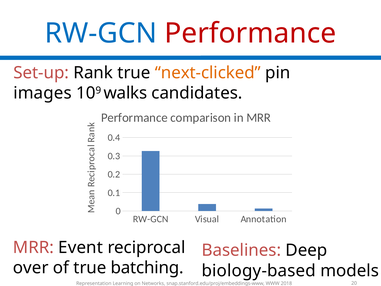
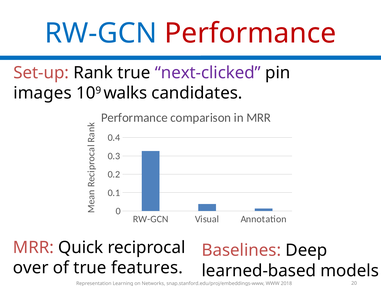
next-clicked colour: orange -> purple
Event: Event -> Quick
batching: batching -> features
biology-based: biology-based -> learned-based
